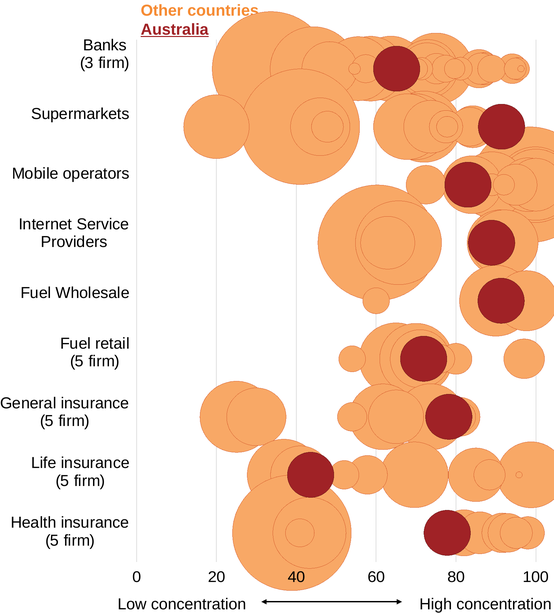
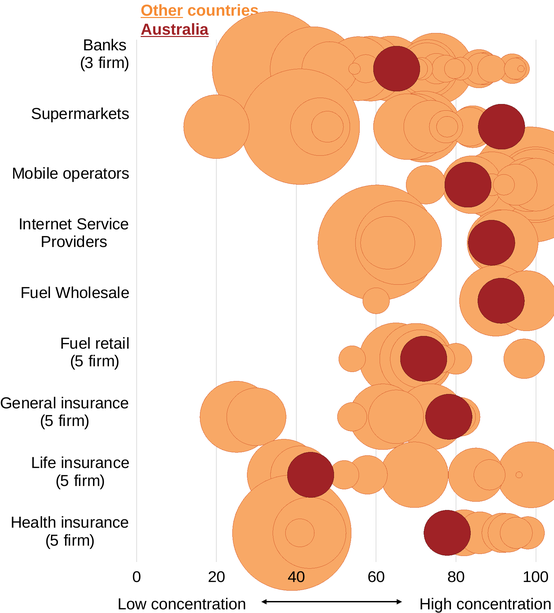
Other underline: none -> present
